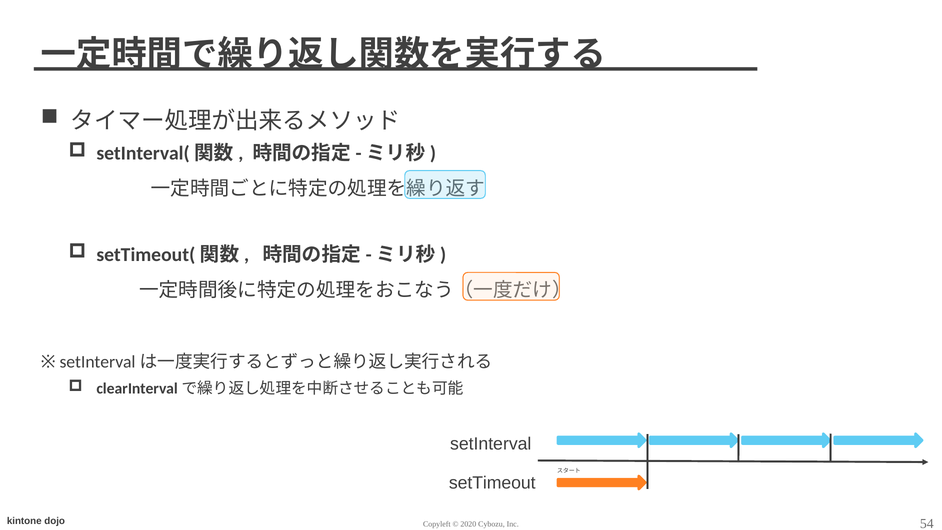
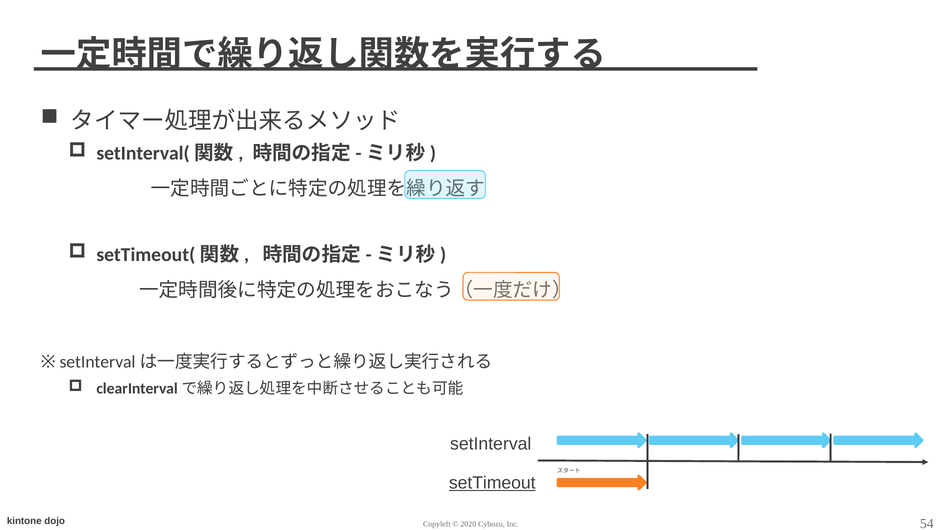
setTimeout underline: none -> present
